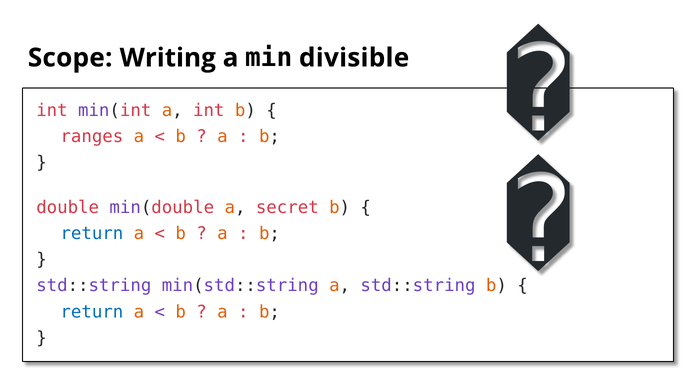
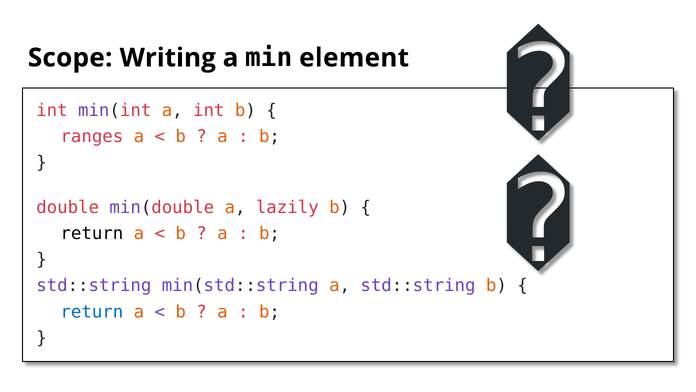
divisible: divisible -> element
secret: secret -> lazily
return at (92, 233) colour: blue -> black
